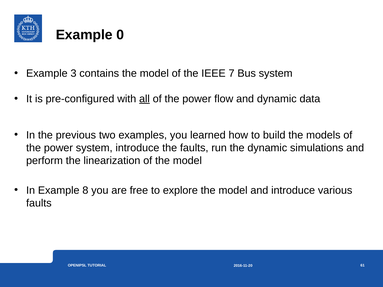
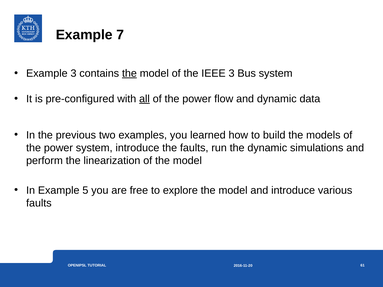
0: 0 -> 7
the at (129, 73) underline: none -> present
IEEE 7: 7 -> 3
8: 8 -> 5
